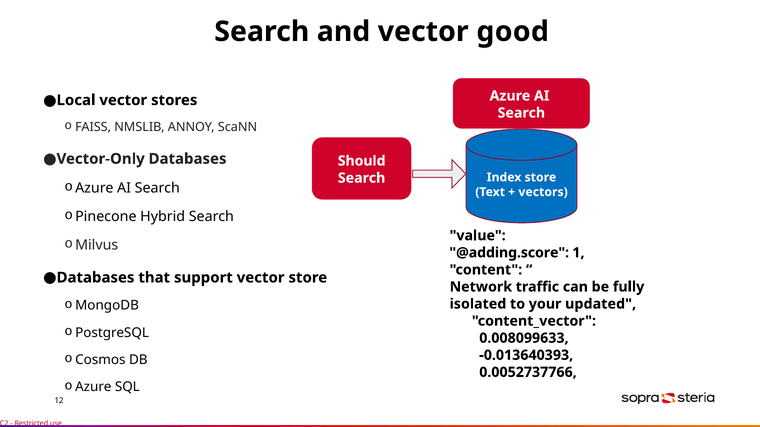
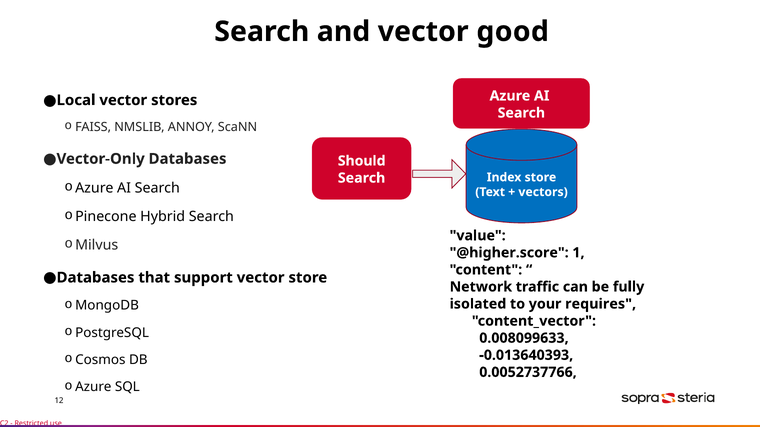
@adding.score: @adding.score -> @higher.score
updated: updated -> requires
